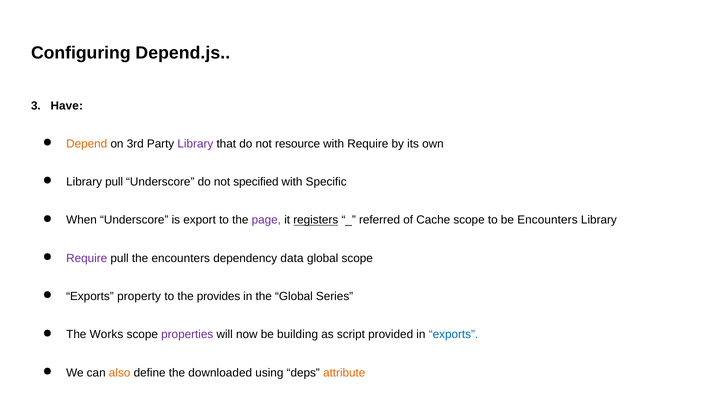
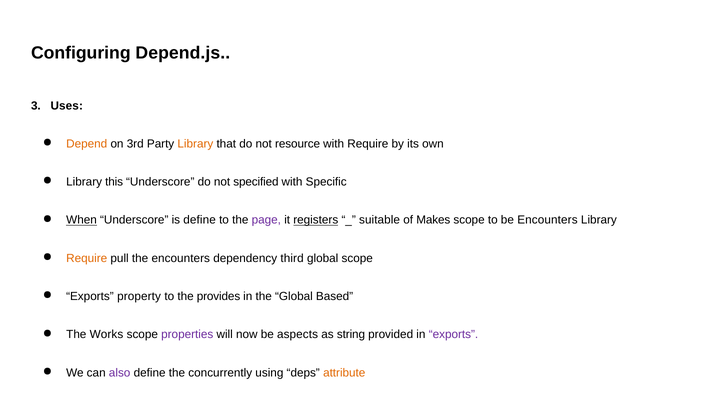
Have: Have -> Uses
Library at (195, 144) colour: purple -> orange
Library pull: pull -> this
When underline: none -> present
is export: export -> define
referred: referred -> suitable
Cache: Cache -> Makes
Require at (87, 258) colour: purple -> orange
data: data -> third
Series: Series -> Based
building: building -> aspects
script: script -> string
exports at (453, 335) colour: blue -> purple
also colour: orange -> purple
downloaded: downloaded -> concurrently
